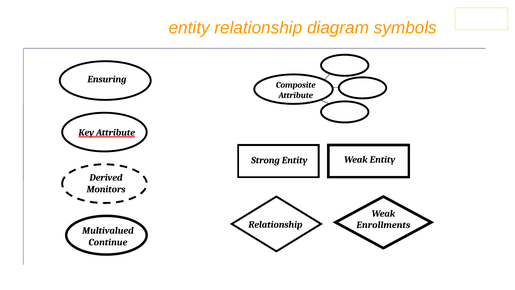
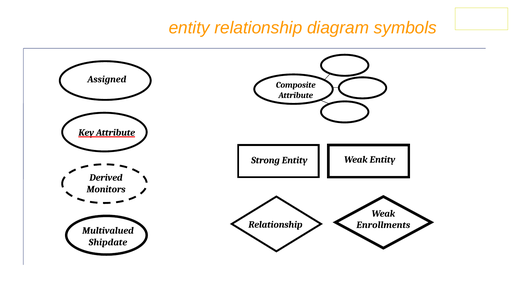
Ensuring: Ensuring -> Assigned
Continue: Continue -> Shipdate
